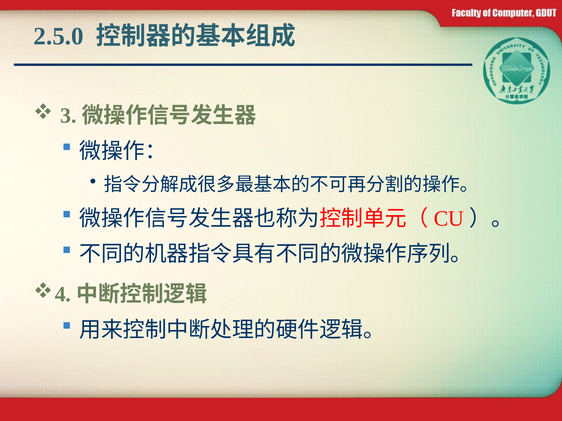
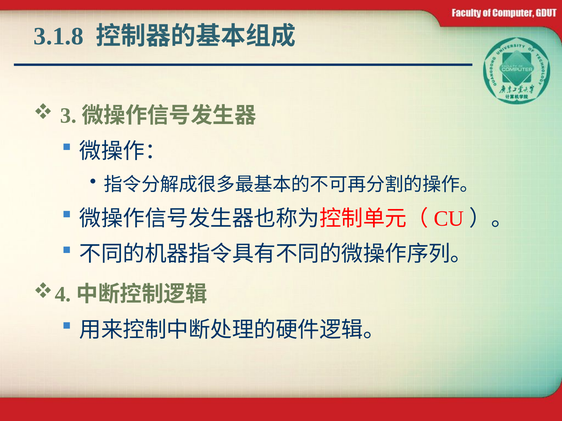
2.5.0: 2.5.0 -> 3.1.8
